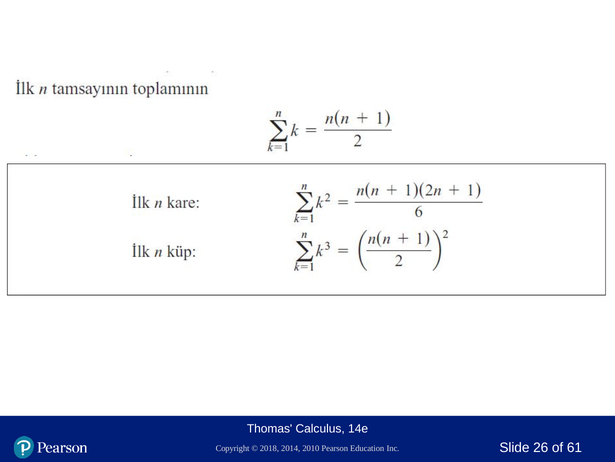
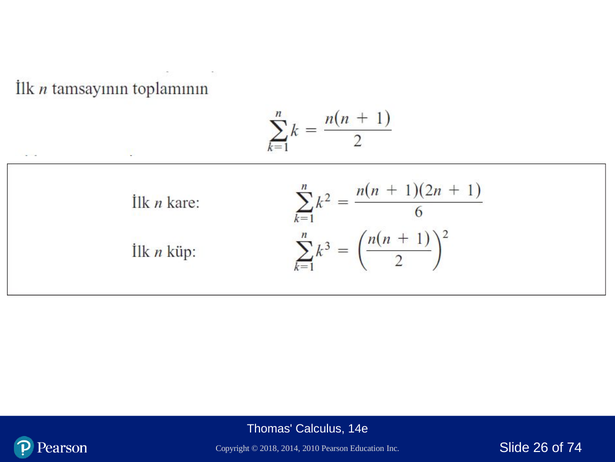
61: 61 -> 74
